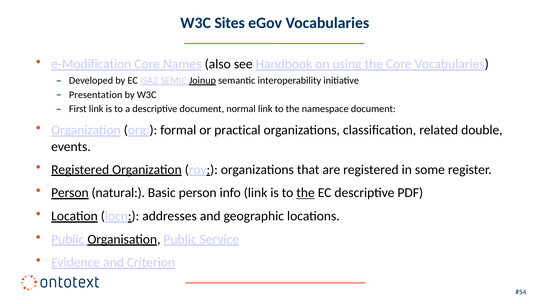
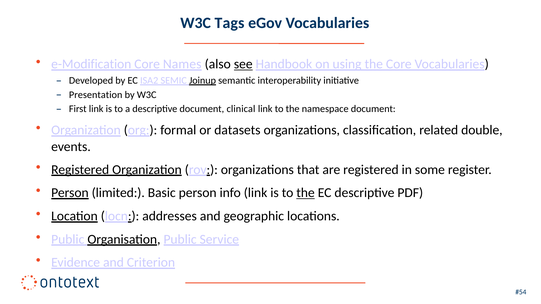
Sites: Sites -> Tags
see underline: none -> present
normal: normal -> clinical
practical: practical -> datasets
natural: natural -> limited
